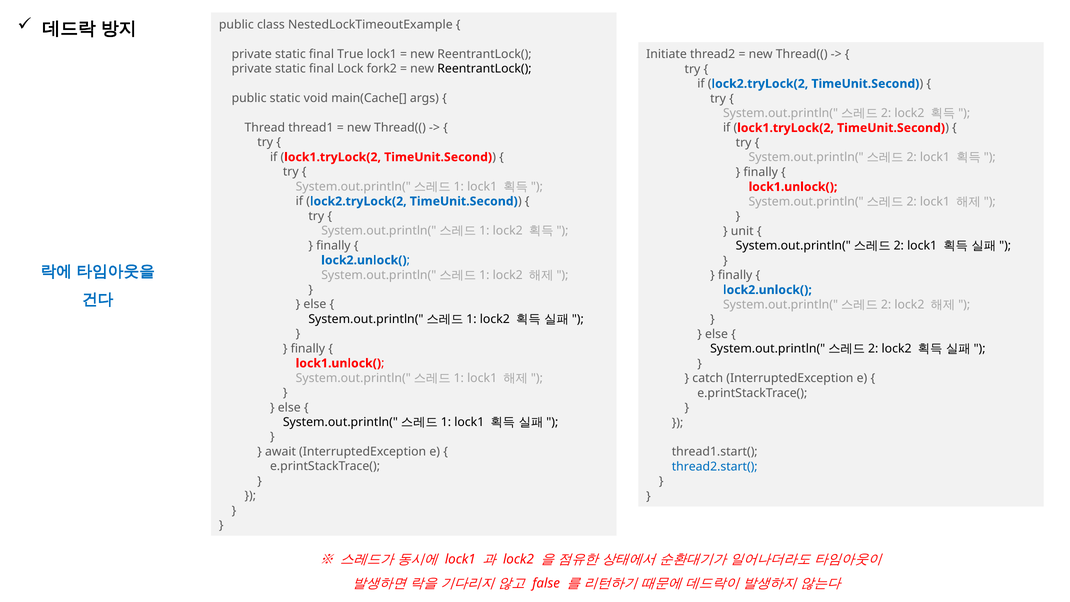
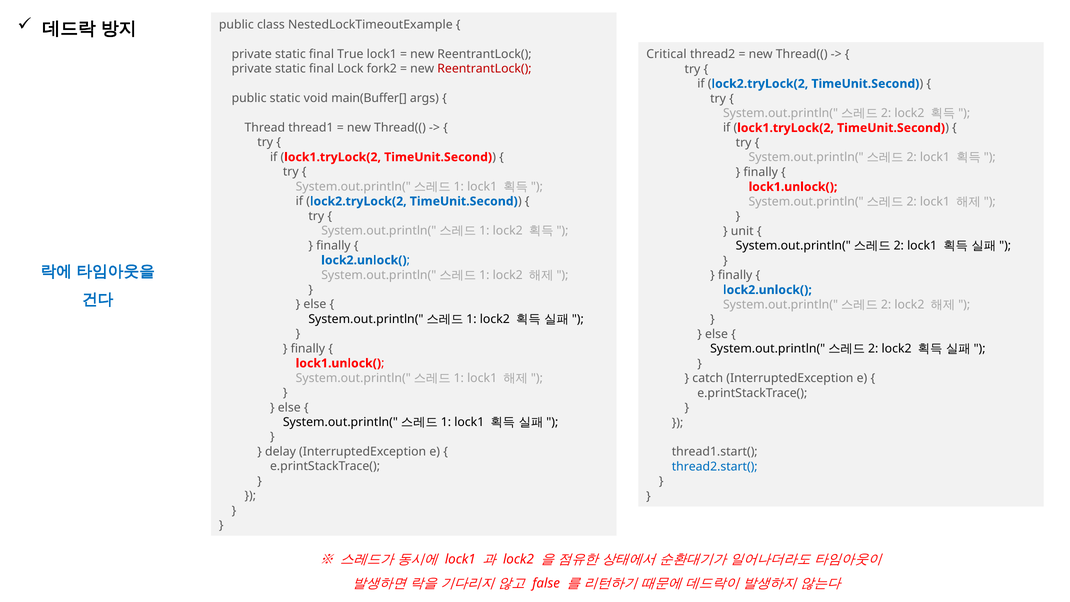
Initiate: Initiate -> Critical
ReentrantLock( at (484, 69) colour: black -> red
main(Cache[: main(Cache[ -> main(Buffer[
await: await -> delay
